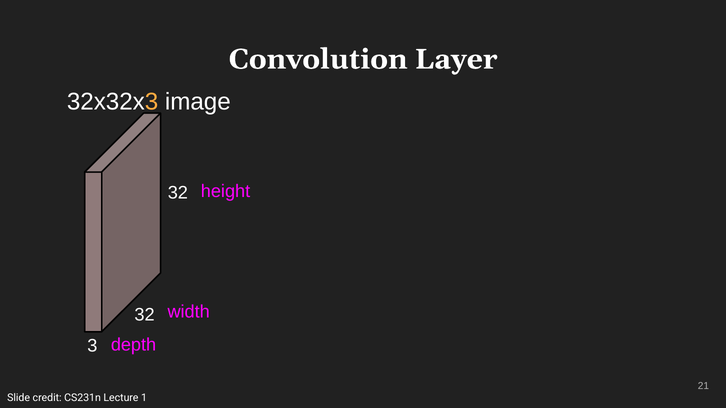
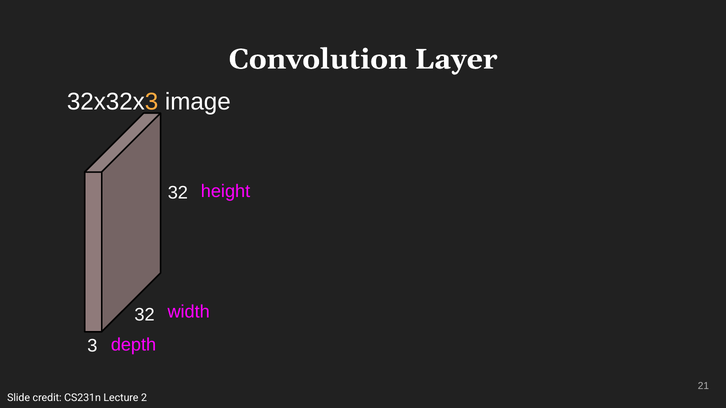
1: 1 -> 2
